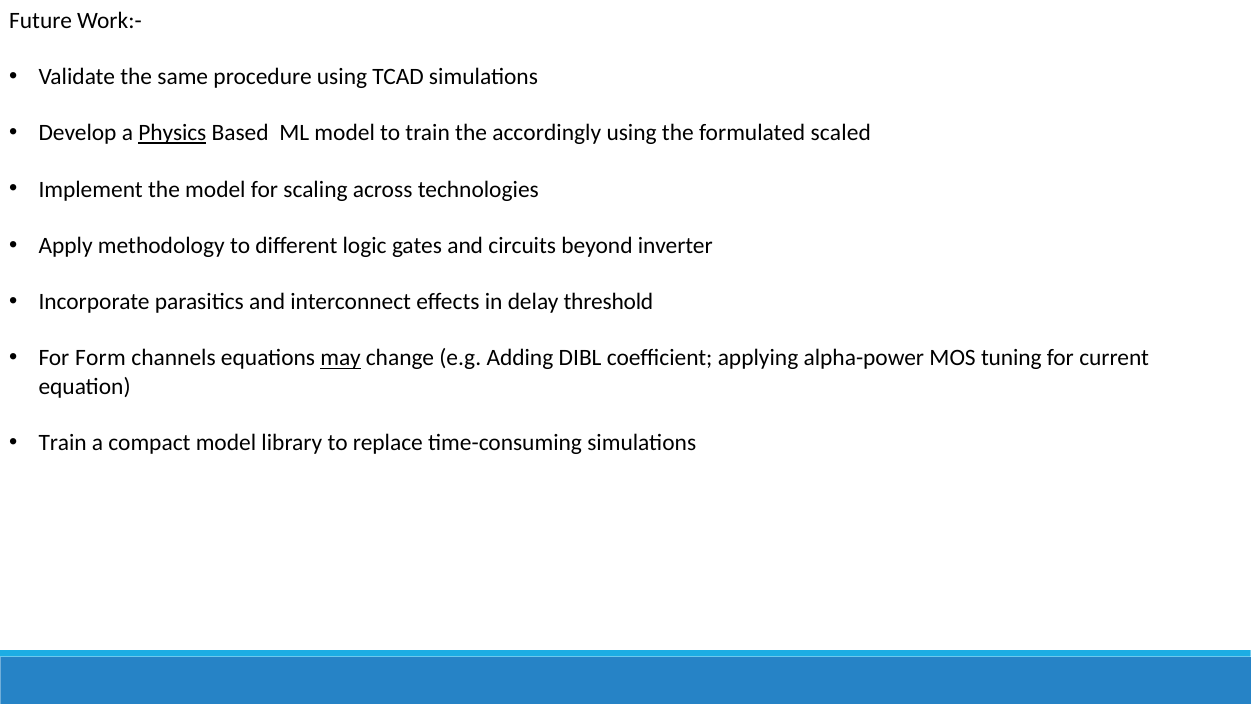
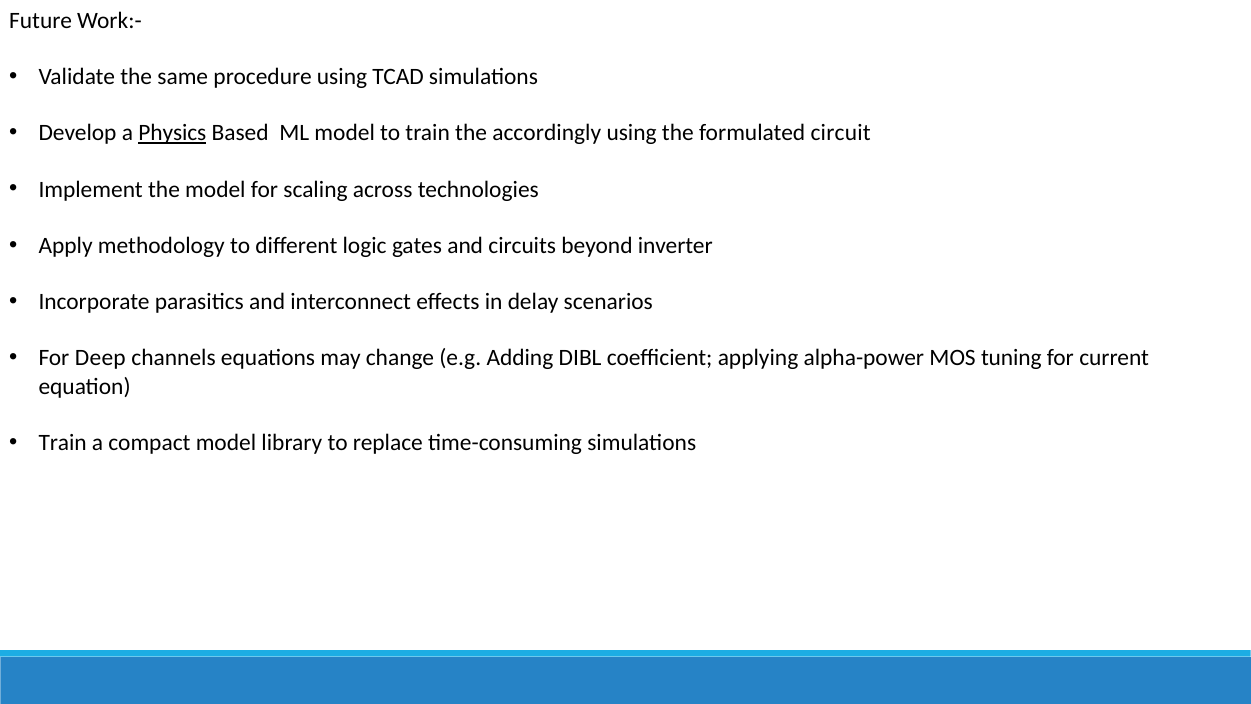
scaled: scaled -> circuit
threshold: threshold -> scenarios
Form: Form -> Deep
may underline: present -> none
